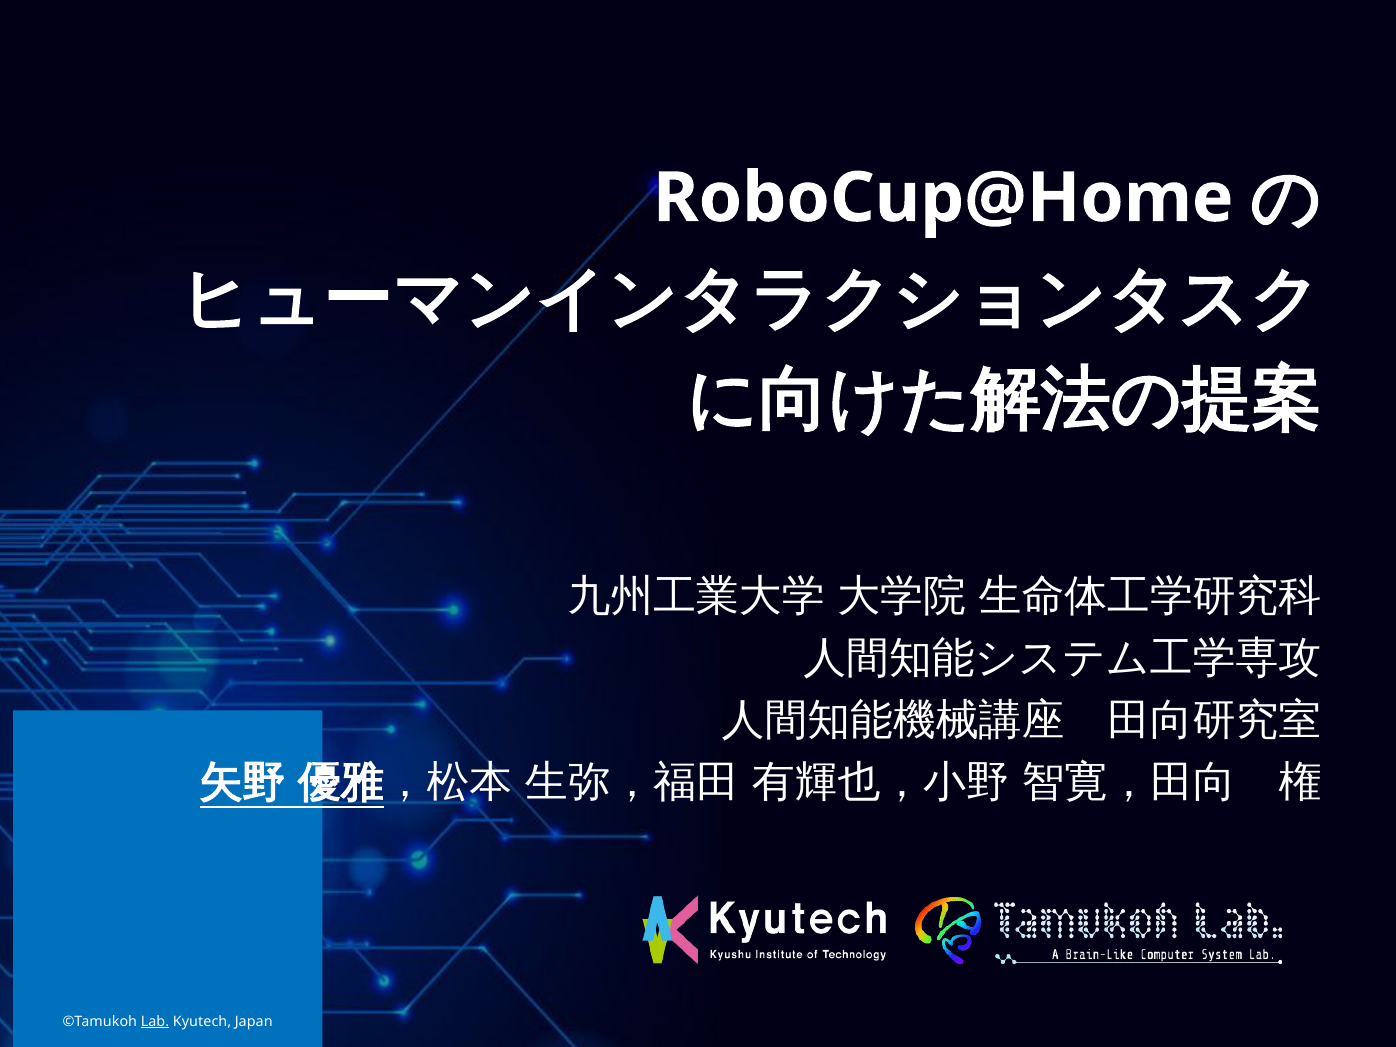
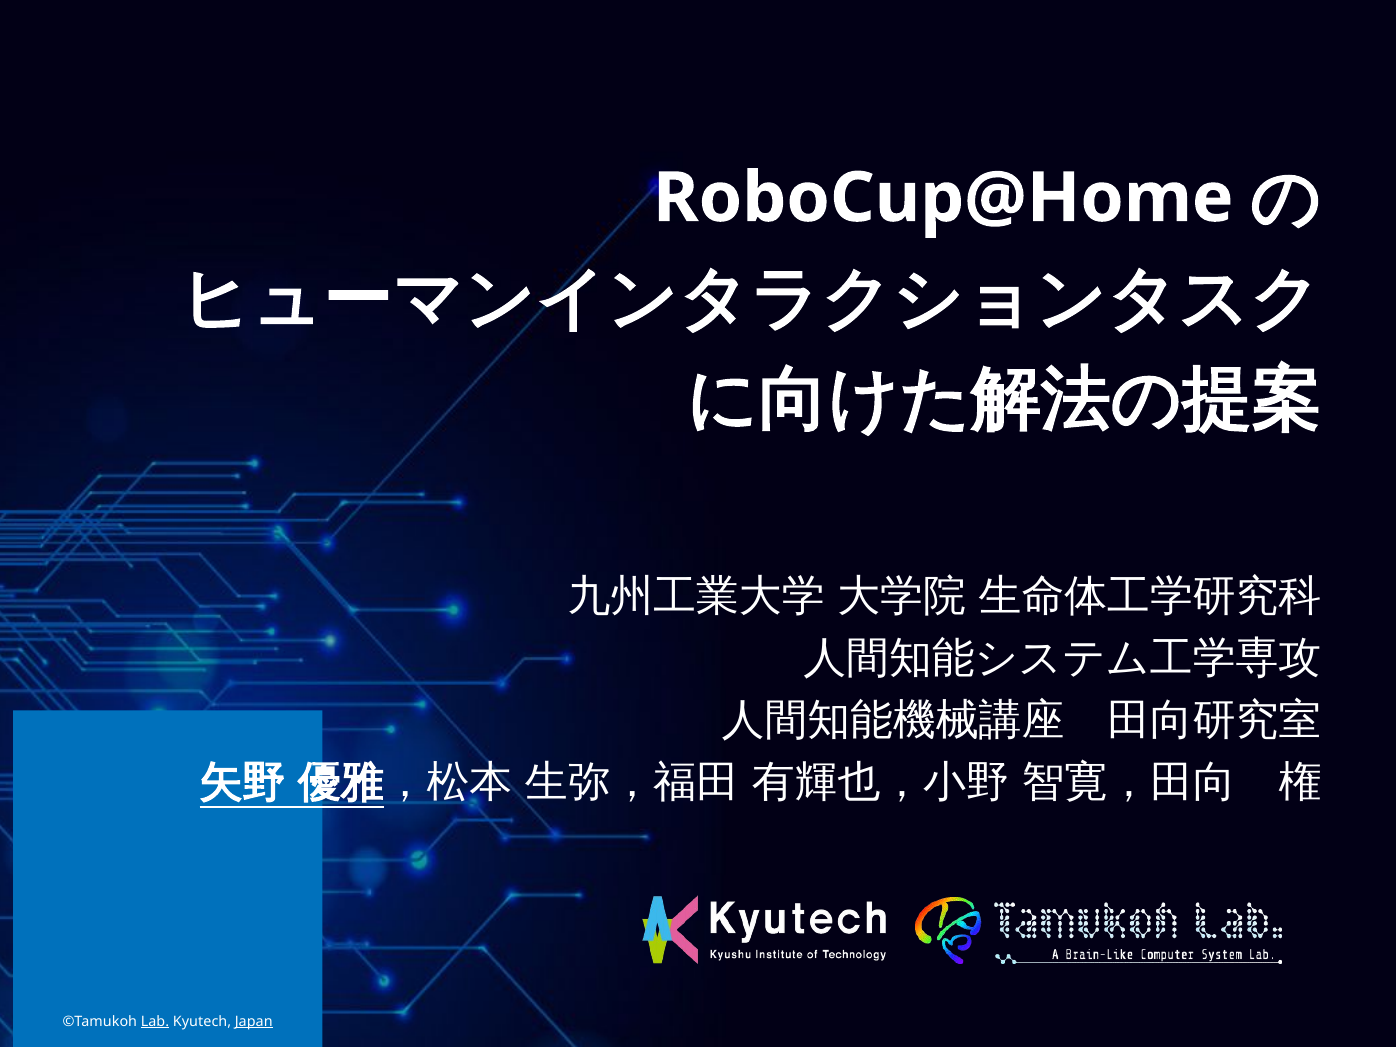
Japan underline: none -> present
